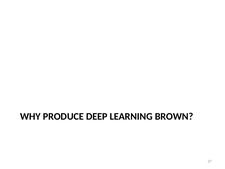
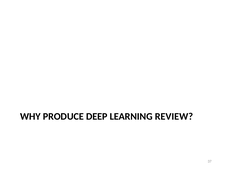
BROWN: BROWN -> REVIEW
